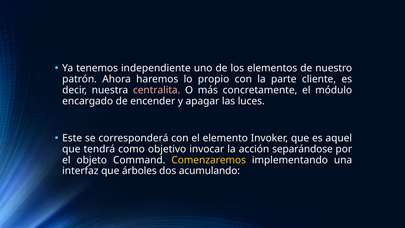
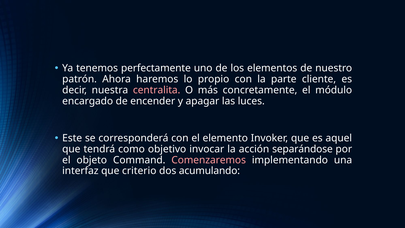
independiente: independiente -> perfectamente
Comenzaremos colour: yellow -> pink
árboles: árboles -> criterio
